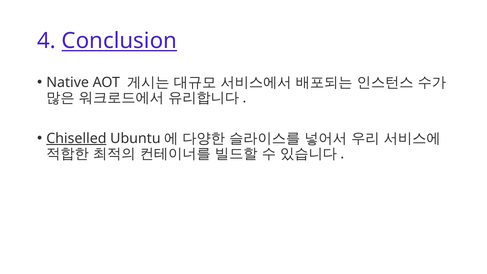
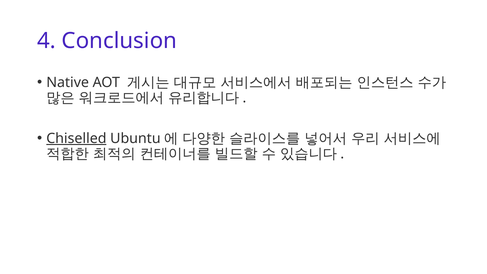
Conclusion underline: present -> none
